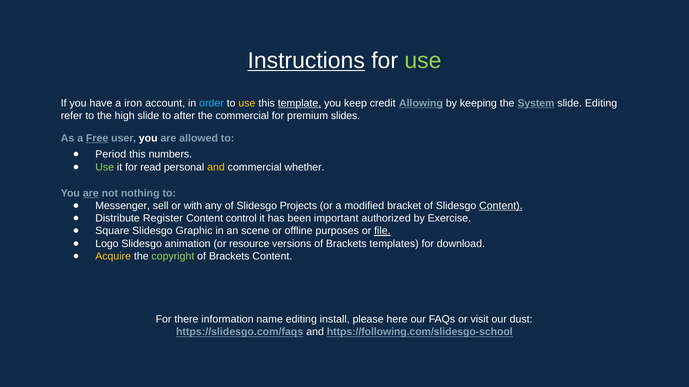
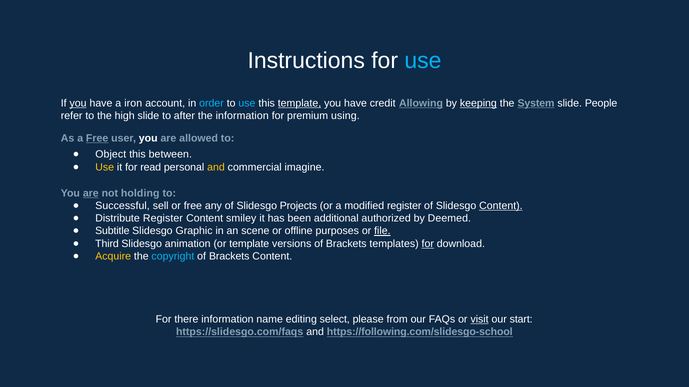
Instructions underline: present -> none
use at (423, 61) colour: light green -> light blue
you at (78, 103) underline: none -> present
use at (247, 103) colour: yellow -> light blue
keep at (355, 103): keep -> have
keeping underline: none -> present
slide Editing: Editing -> People
the commercial: commercial -> information
slides: slides -> using
Period: Period -> Object
numbers: numbers -> between
Use at (105, 167) colour: light green -> yellow
whether: whether -> imagine
nothing: nothing -> holding
Messenger: Messenger -> Successful
or with: with -> free
modified bracket: bracket -> register
control: control -> smiley
important: important -> additional
Exercise: Exercise -> Deemed
Square: Square -> Subtitle
Logo: Logo -> Third
or resource: resource -> template
for at (428, 244) underline: none -> present
copyright colour: light green -> light blue
install: install -> select
here: here -> from
visit underline: none -> present
dust: dust -> start
